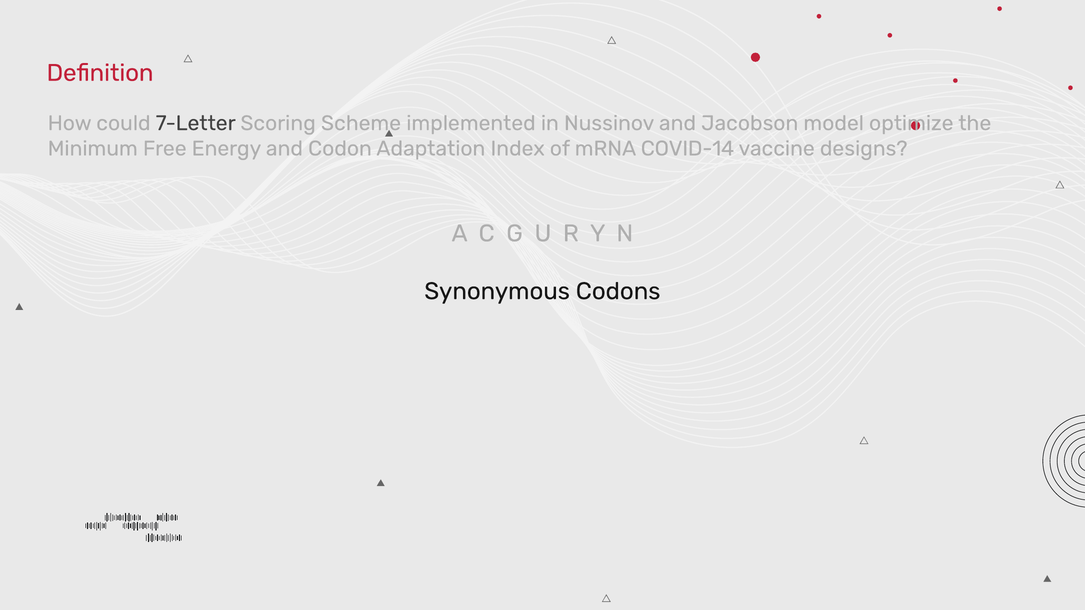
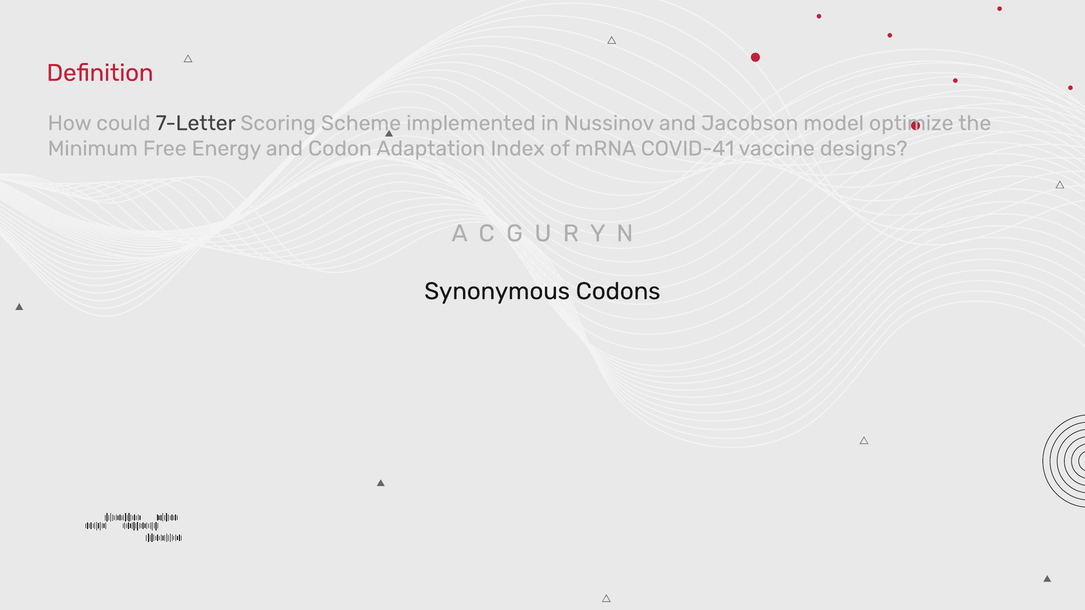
COVID-14: COVID-14 -> COVID-41
